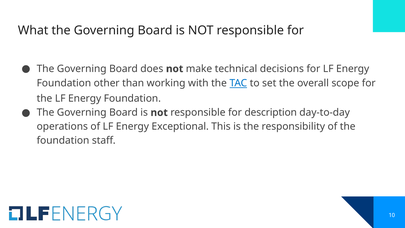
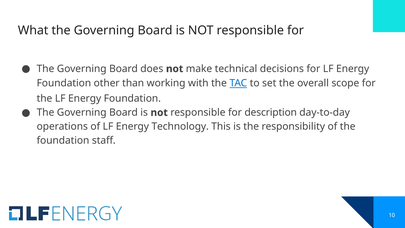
Exceptional: Exceptional -> Technology
